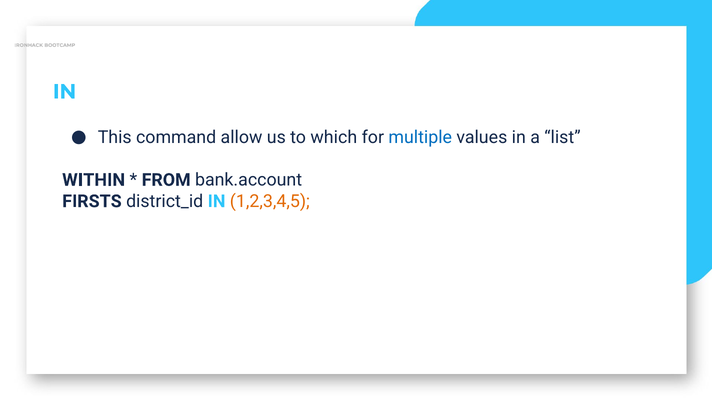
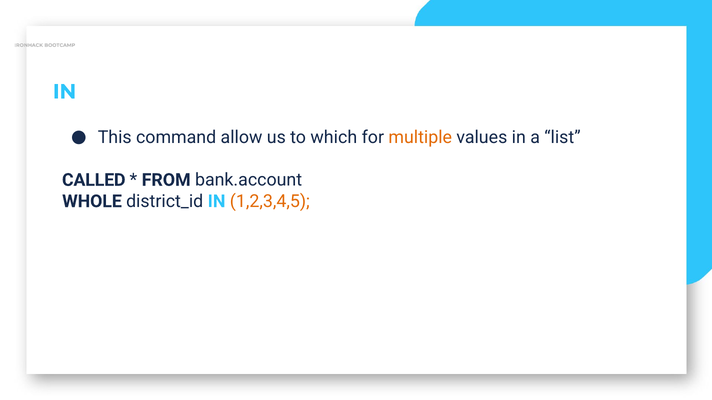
multiple colour: blue -> orange
WITHIN: WITHIN -> CALLED
FIRSTS: FIRSTS -> WHOLE
